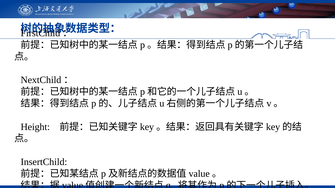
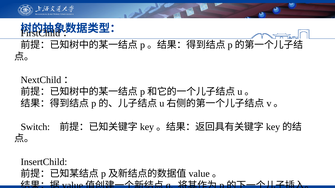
Height: Height -> Switch
